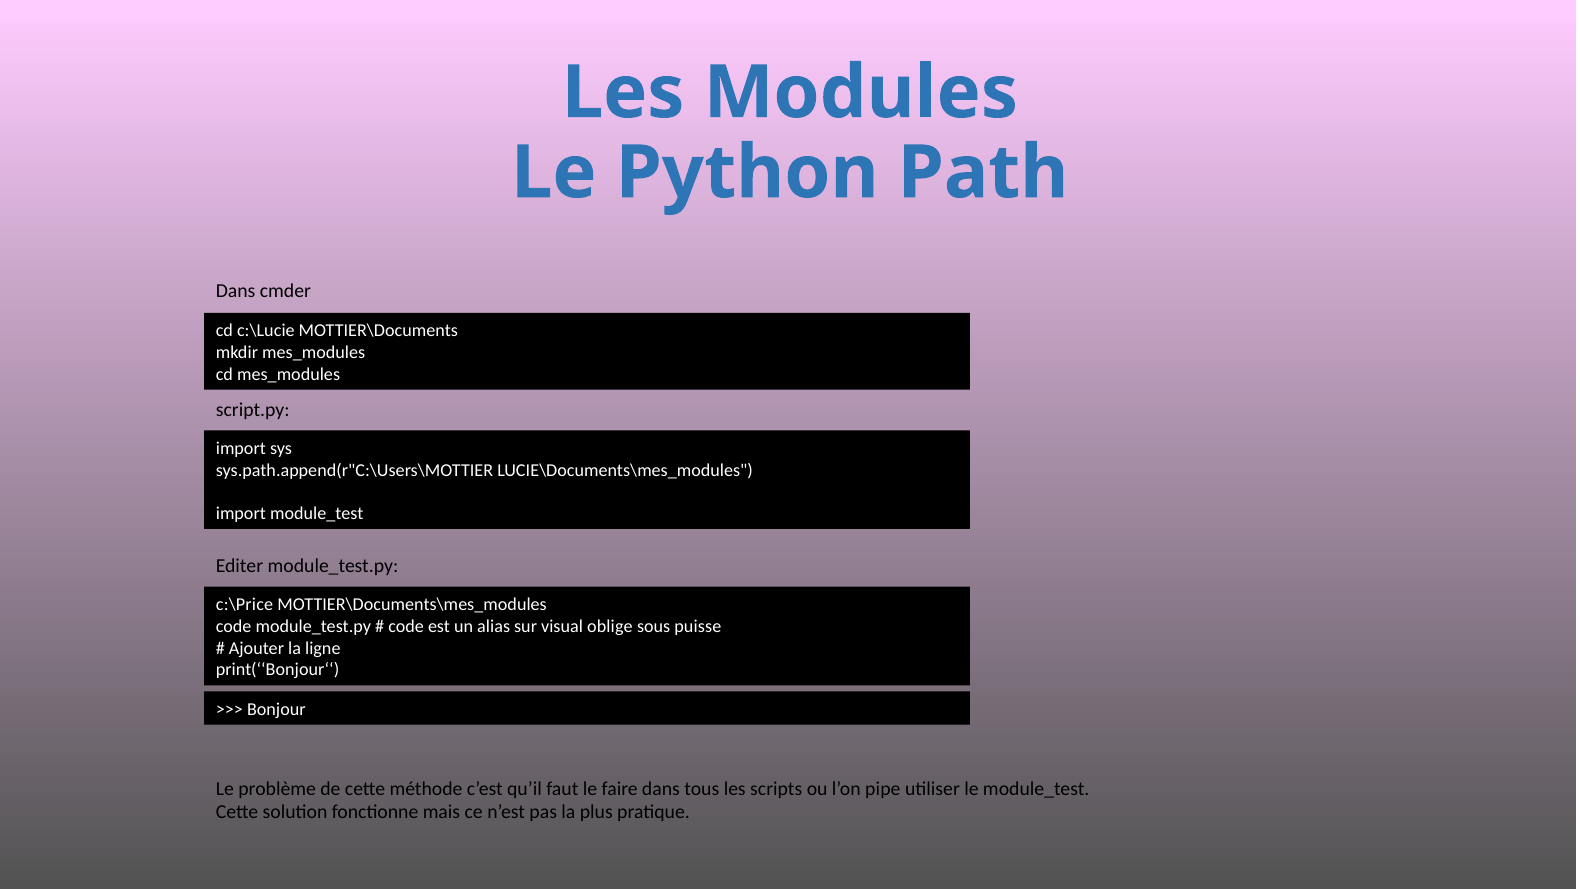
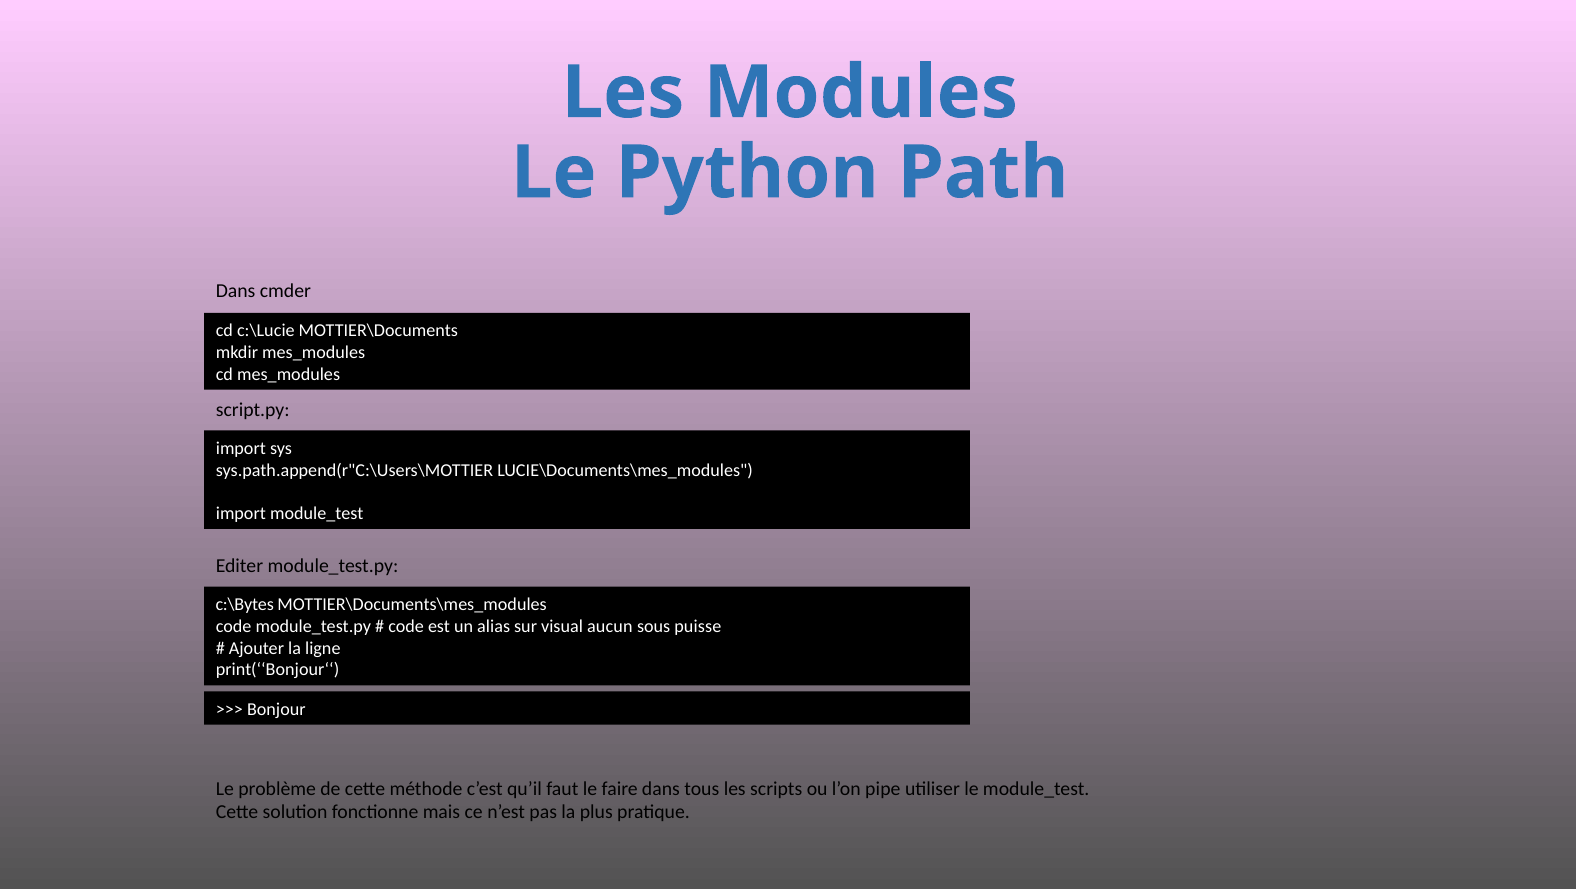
c:\Price: c:\Price -> c:\Bytes
oblige: oblige -> aucun
